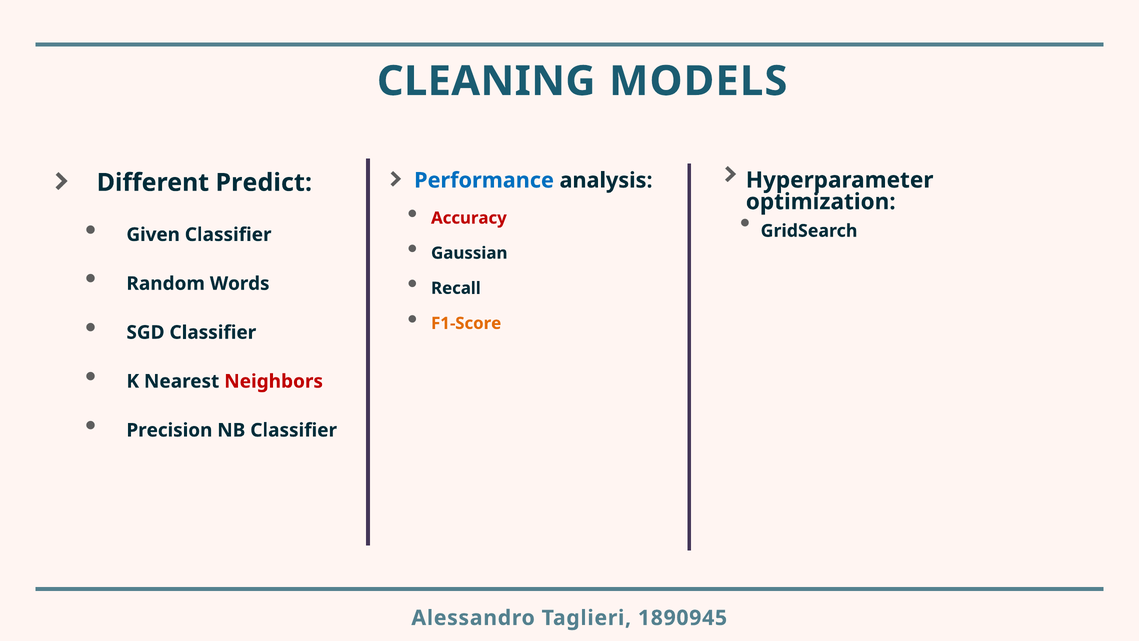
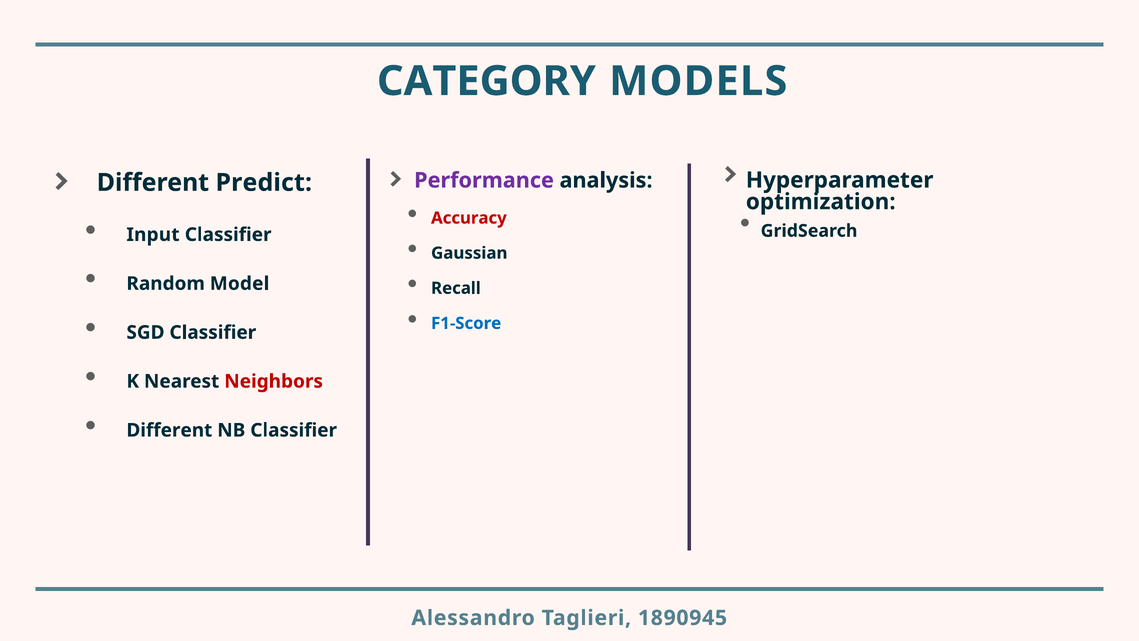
CLEANING: CLEANING -> CATEGORY
Performance colour: blue -> purple
Given: Given -> Input
Words: Words -> Model
F1-Score colour: orange -> blue
Precision at (169, 430): Precision -> Different
